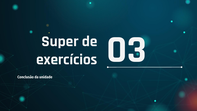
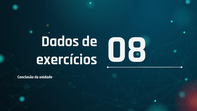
Super: Super -> Dados
03: 03 -> 08
